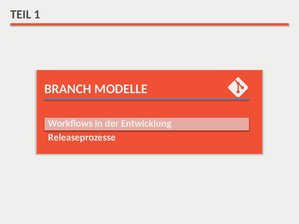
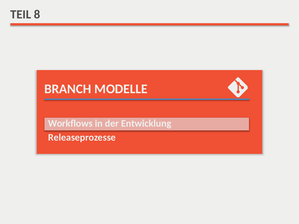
1: 1 -> 8
